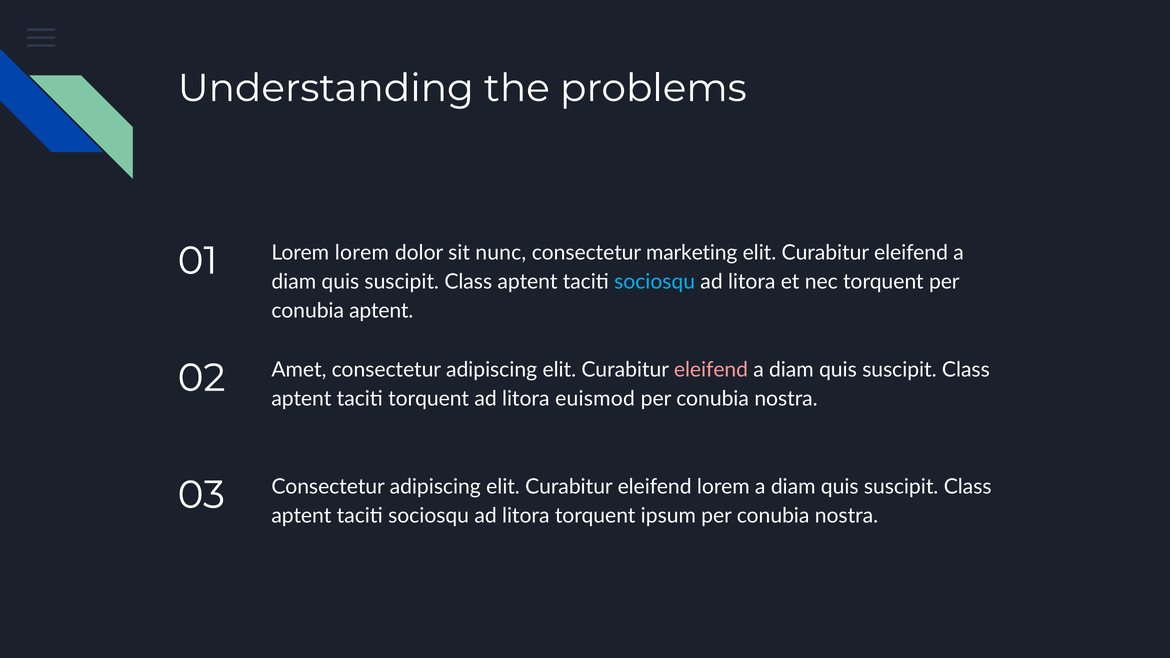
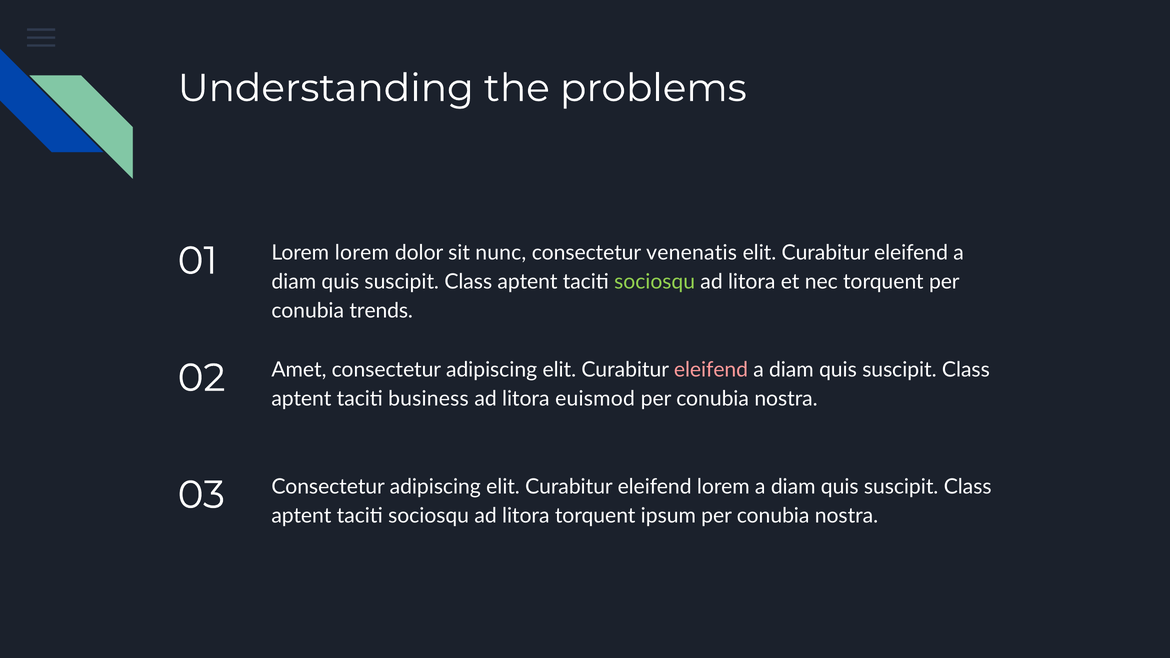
marketing: marketing -> venenatis
sociosqu at (655, 282) colour: light blue -> light green
conubia aptent: aptent -> trends
taciti torquent: torquent -> business
